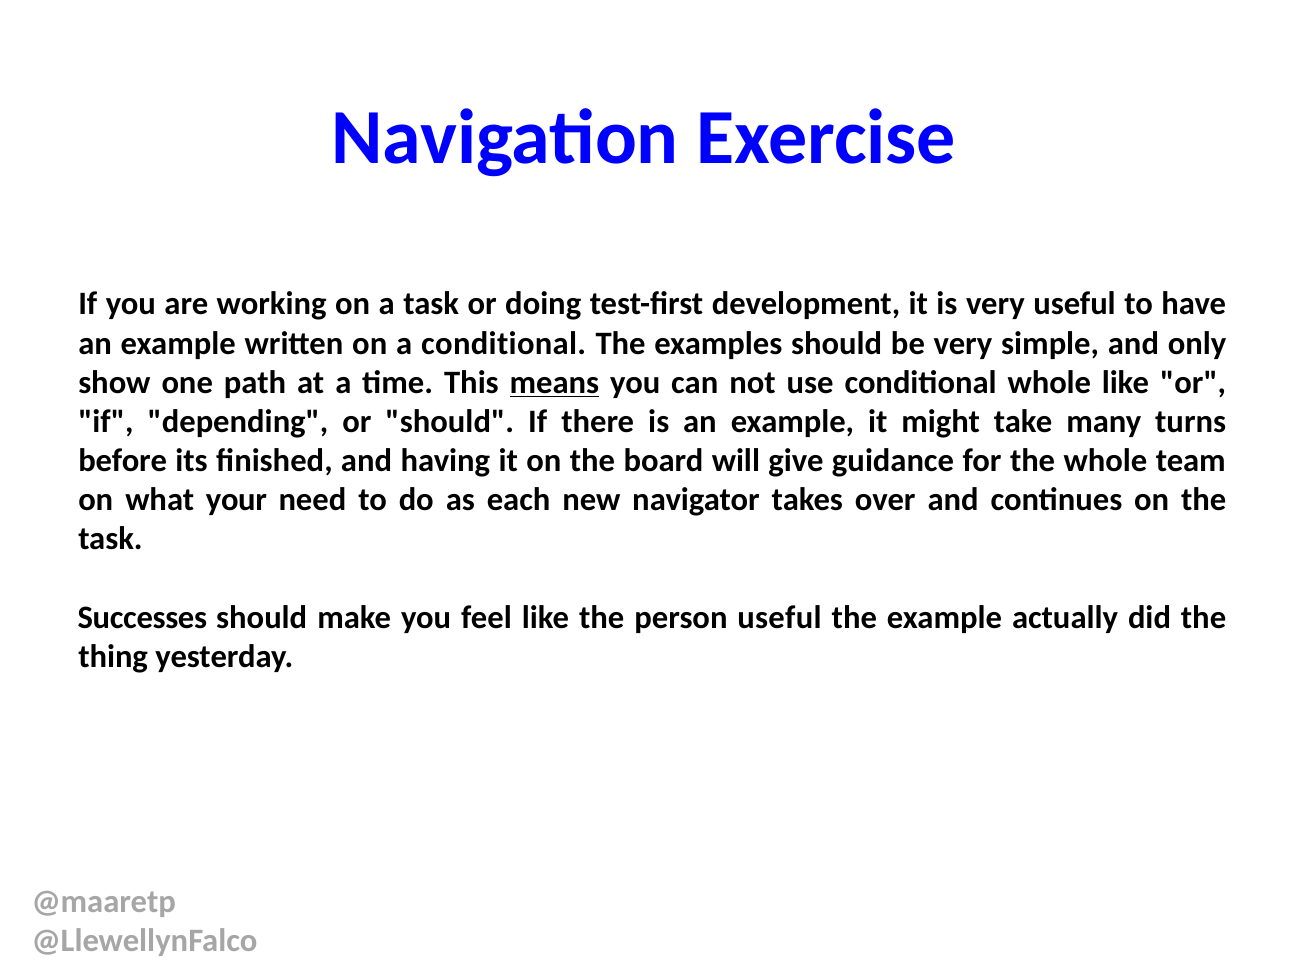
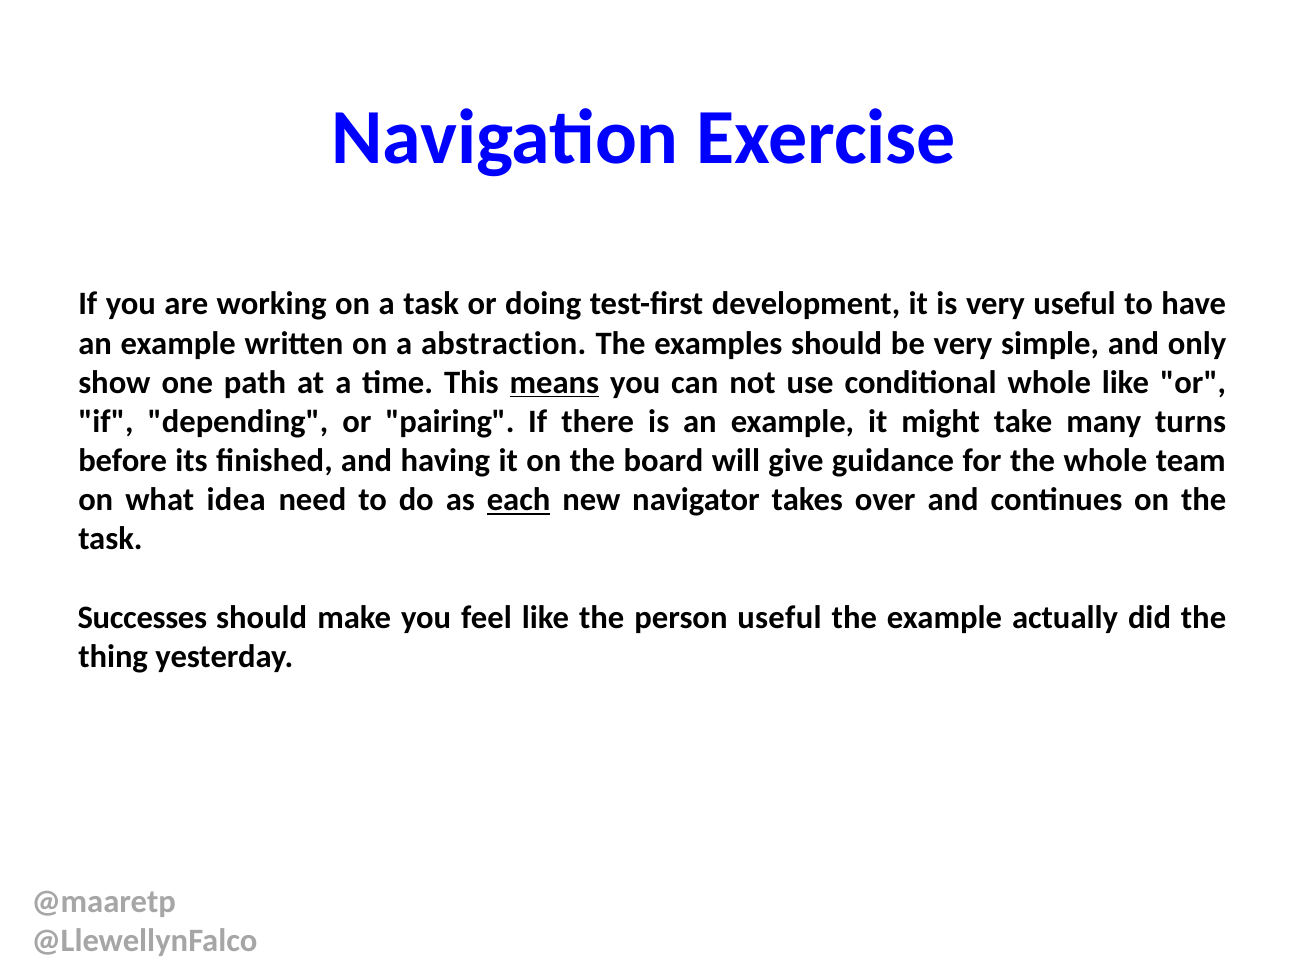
a conditional: conditional -> abstraction
or should: should -> pairing
your: your -> idea
each underline: none -> present
